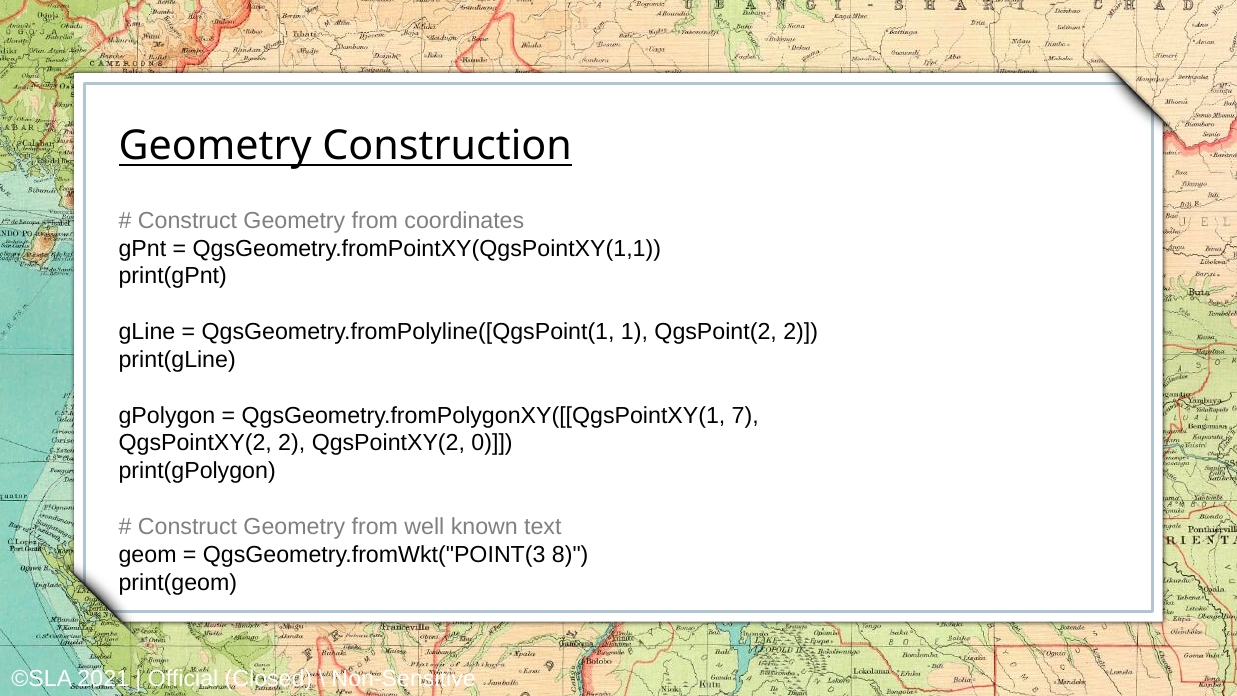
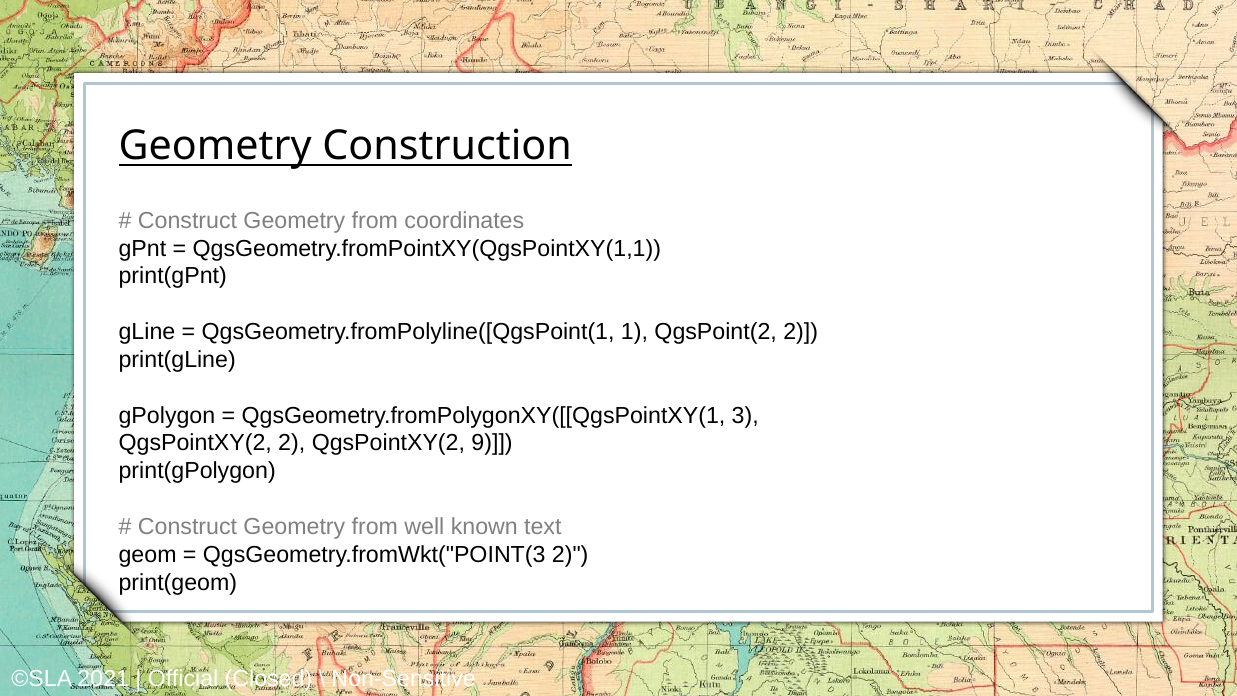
7: 7 -> 3
0: 0 -> 9
QgsGeometry.fromWkt("POINT(3 8: 8 -> 2
